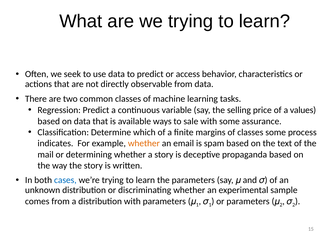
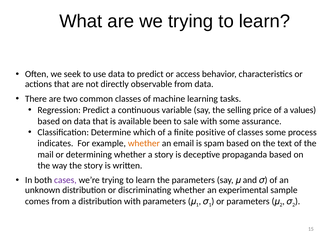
ways: ways -> been
margins: margins -> positive
cases colour: blue -> purple
